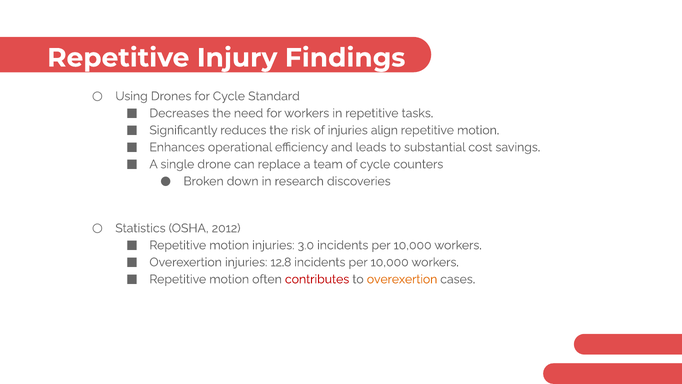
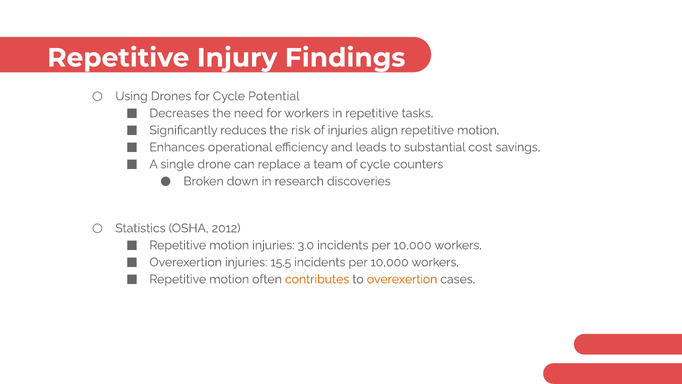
Standard: Standard -> Potential
12.8: 12.8 -> 15.5
contributes colour: red -> orange
